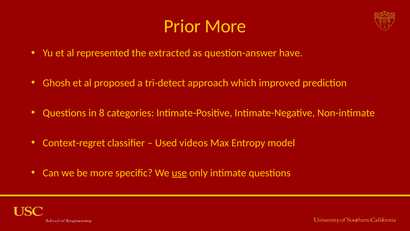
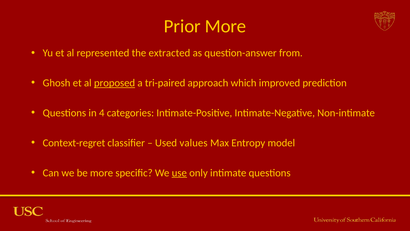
have: have -> from
proposed underline: none -> present
tri-detect: tri-detect -> tri-paired
8: 8 -> 4
videos: videos -> values
